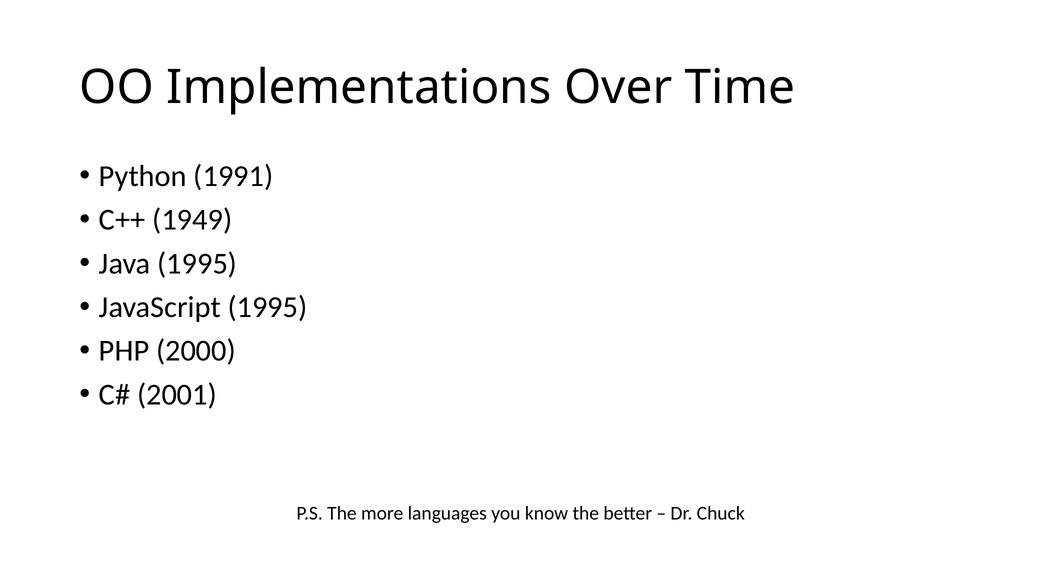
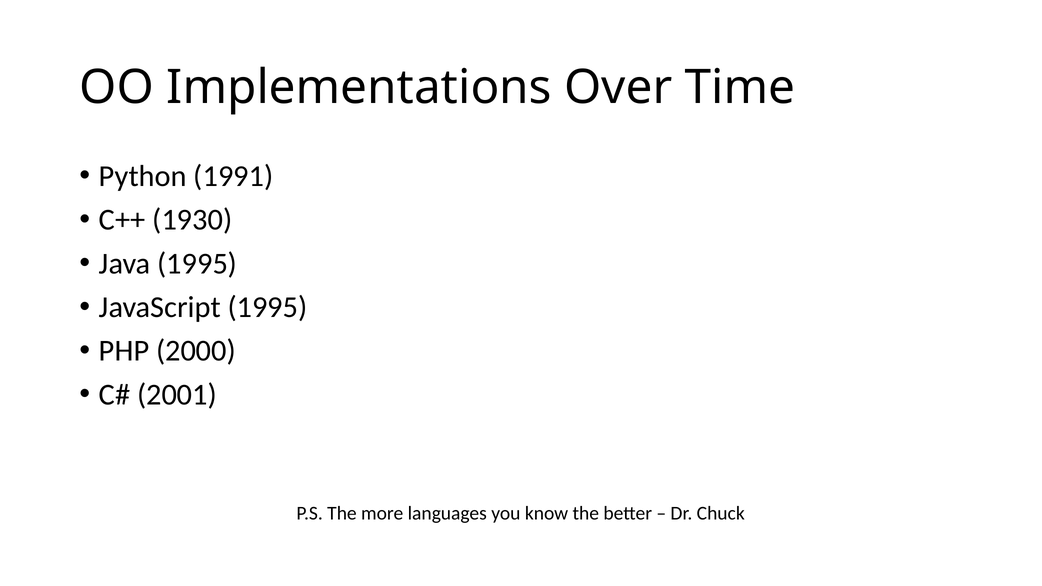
1949: 1949 -> 1930
